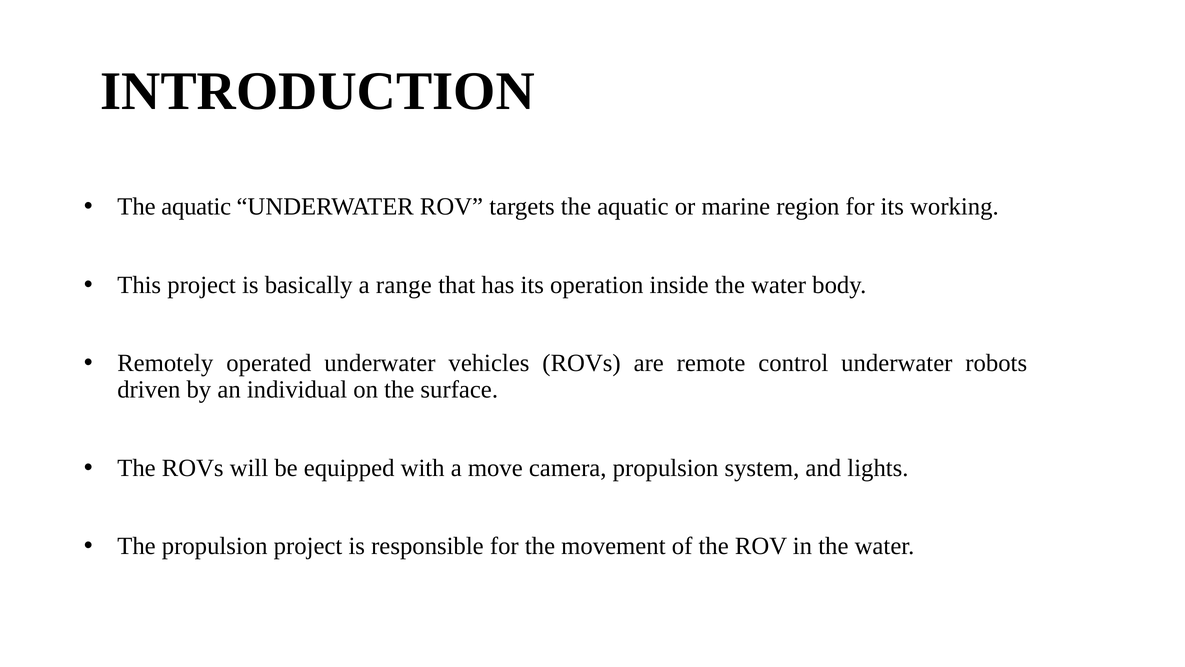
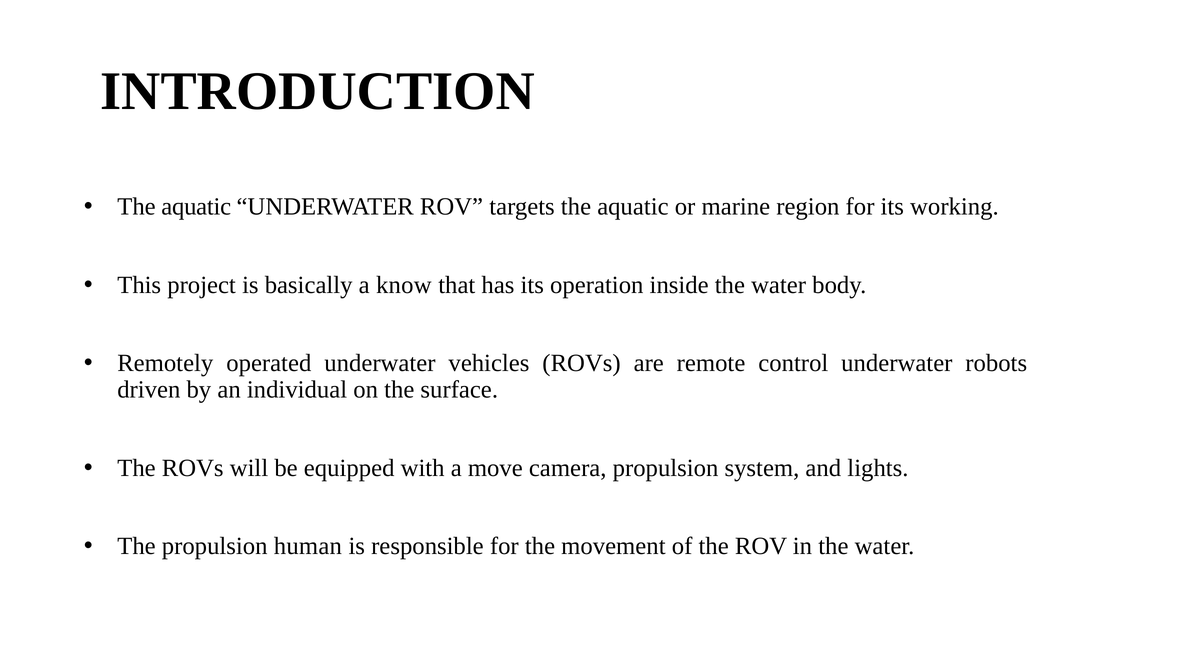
range: range -> know
propulsion project: project -> human
